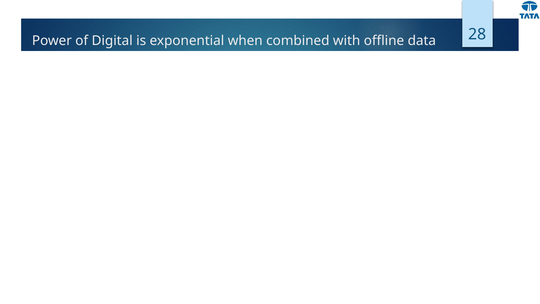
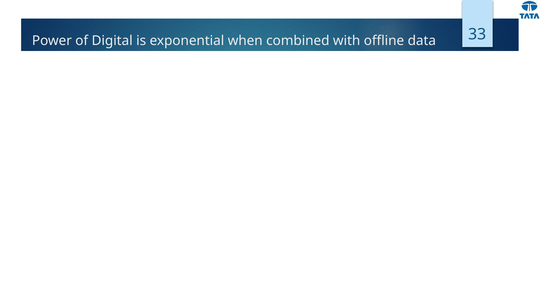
28: 28 -> 33
